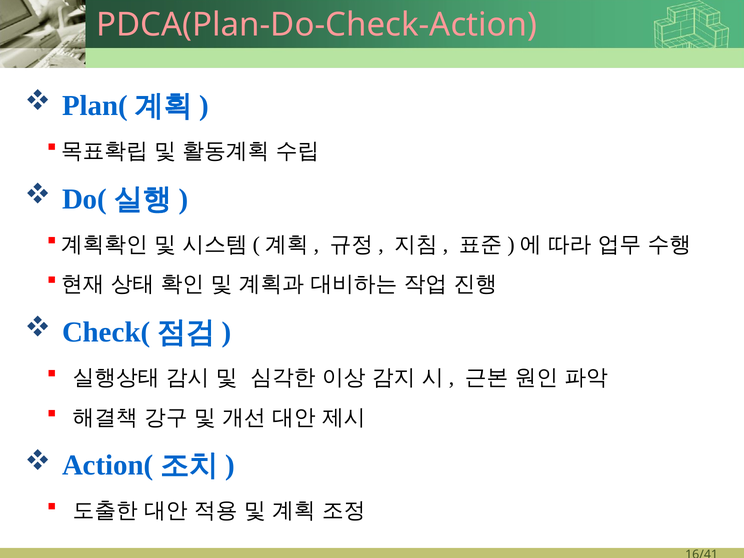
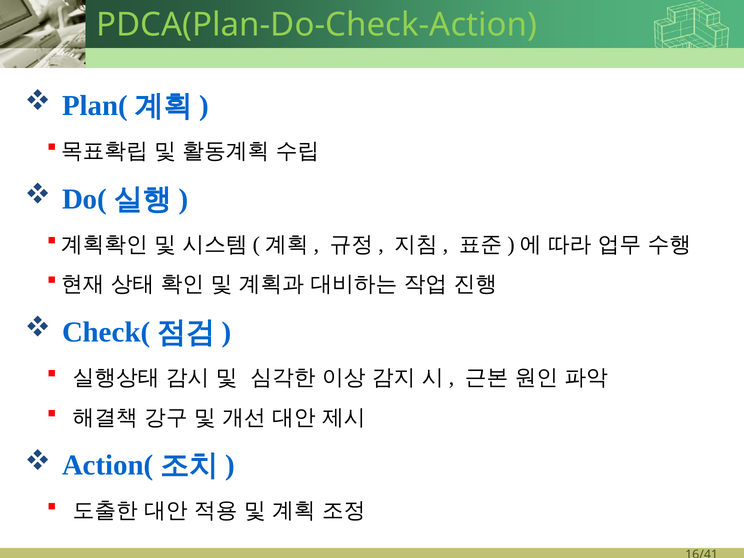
PDCA(Plan-Do-Check-Action colour: pink -> light green
